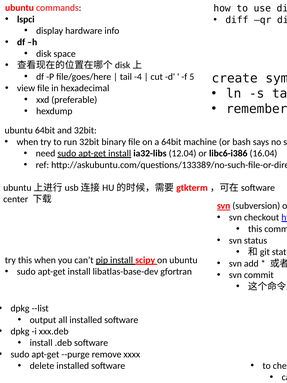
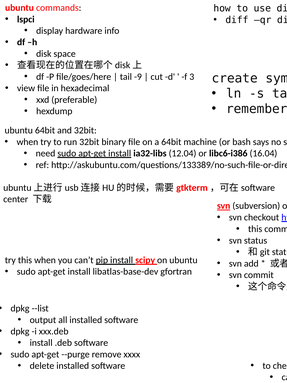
-4: -4 -> -9
5: 5 -> 3
